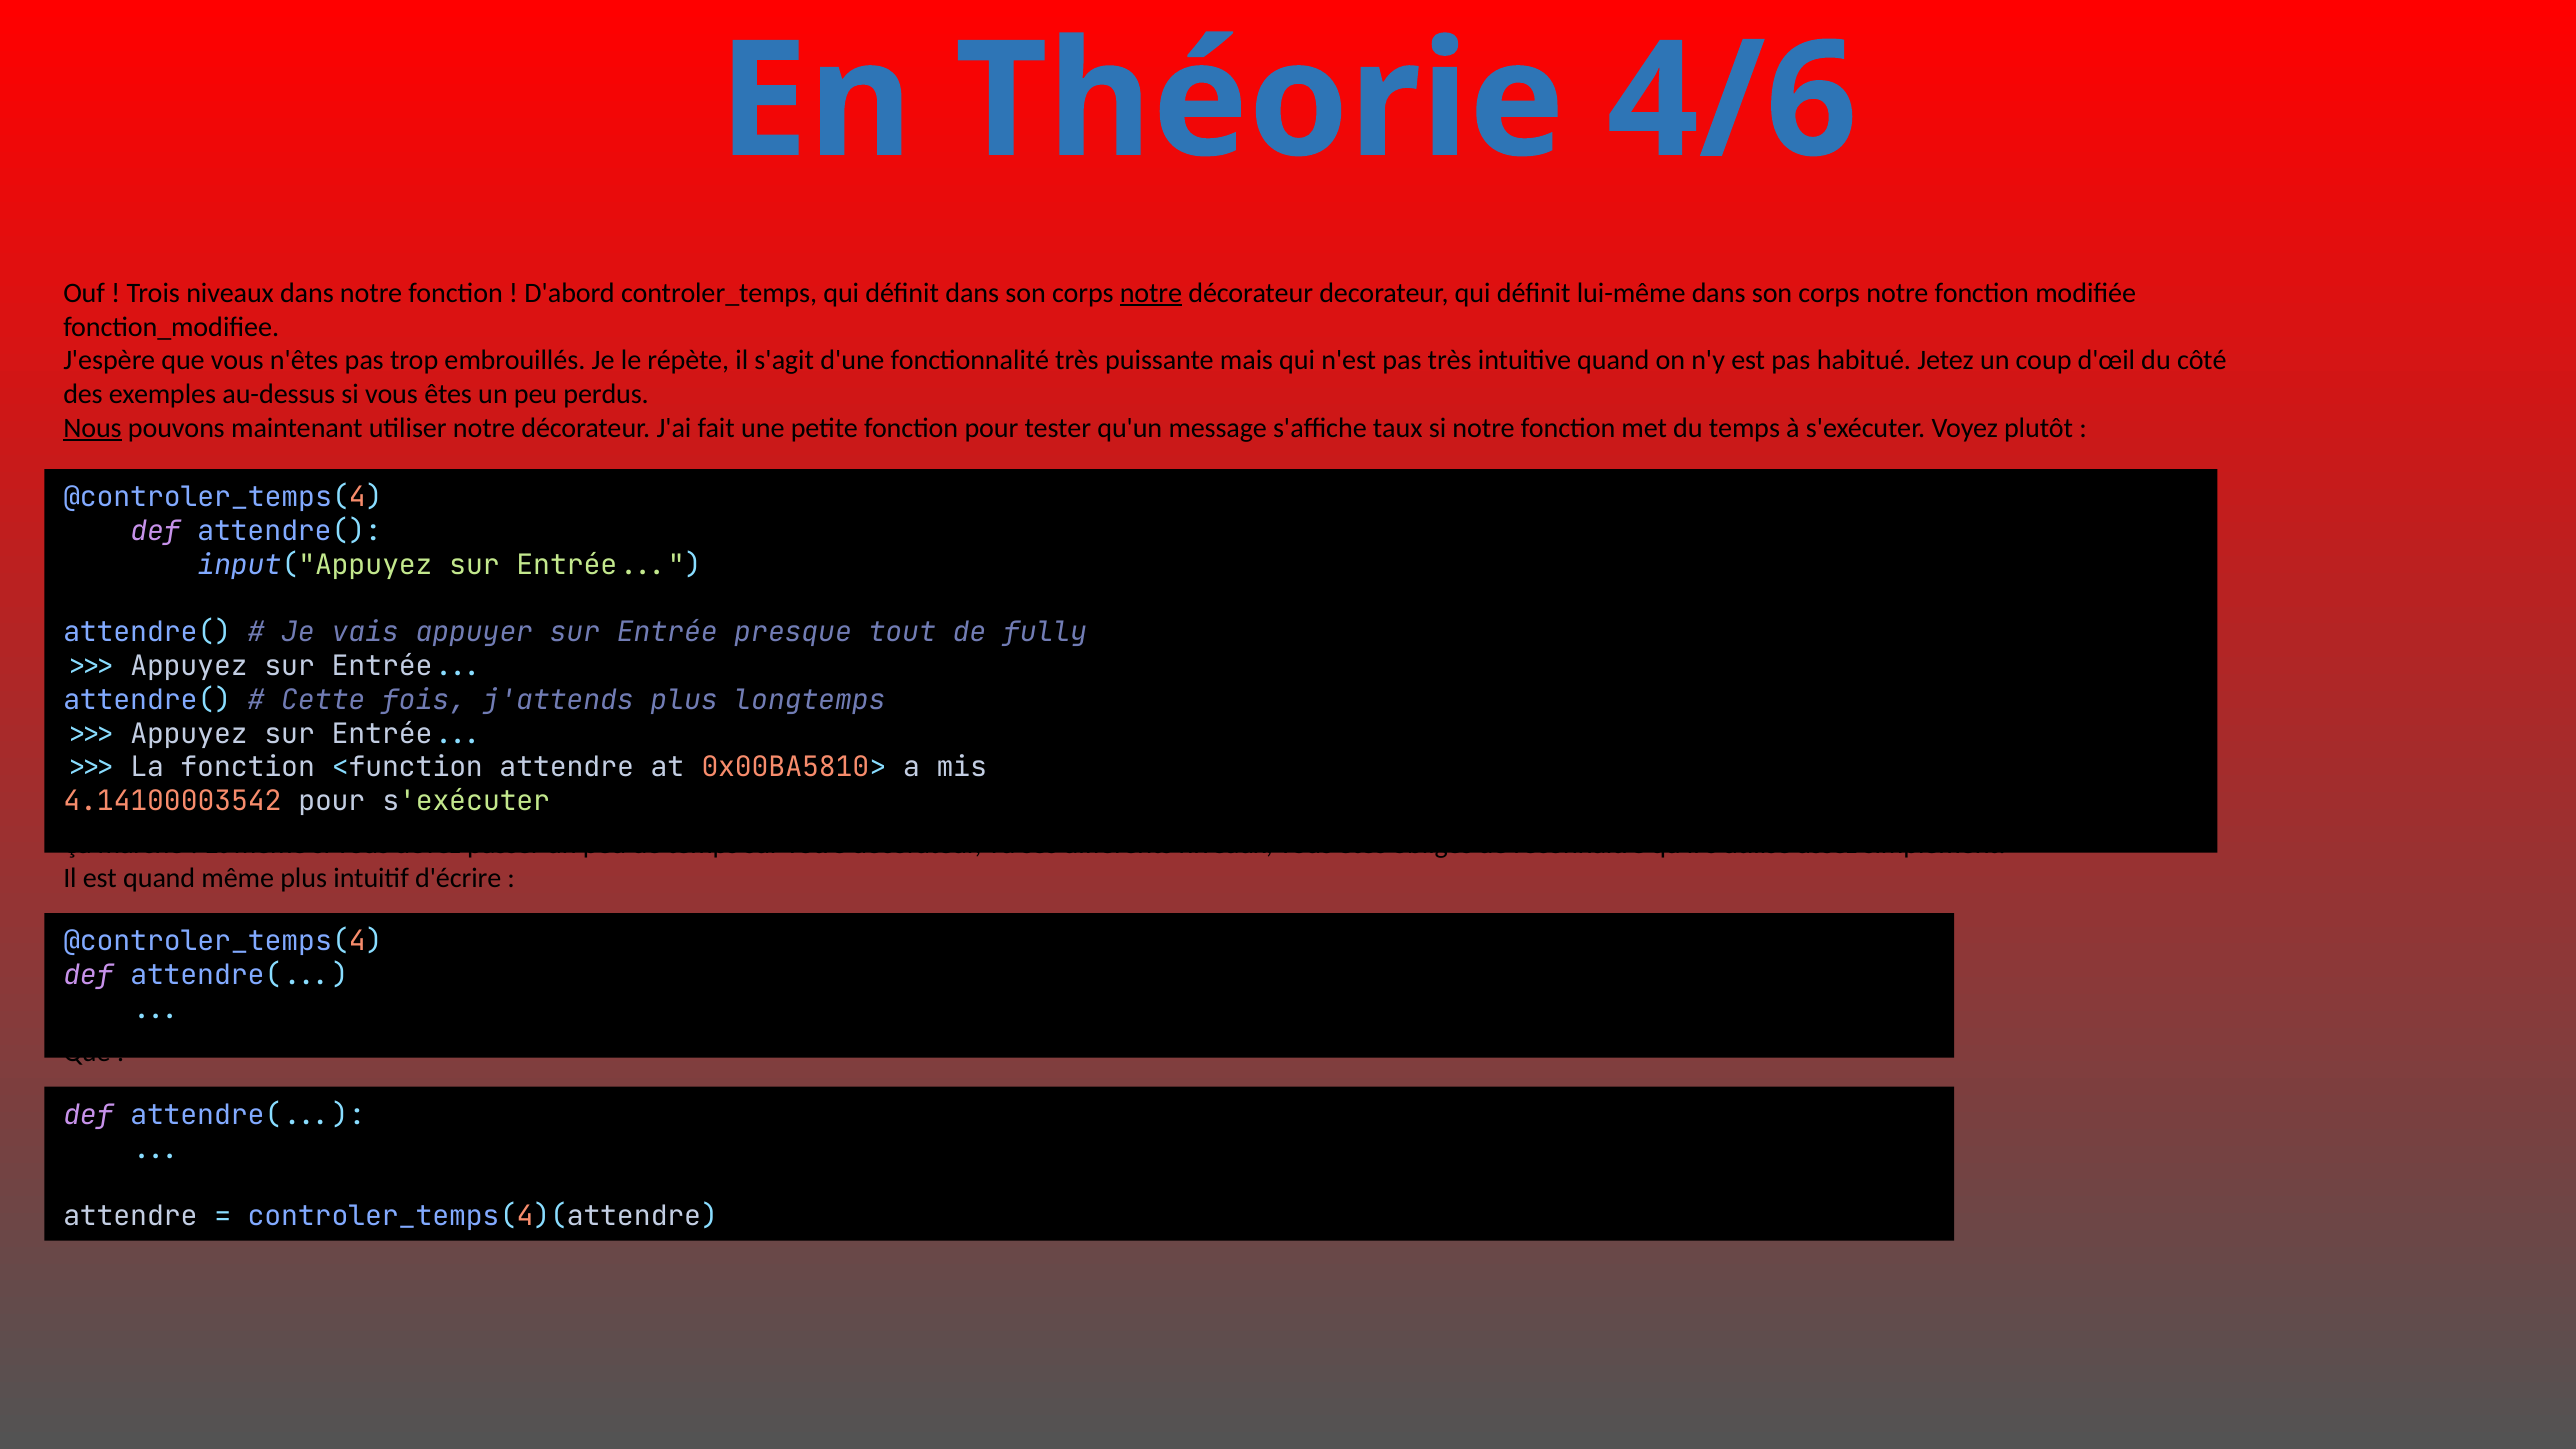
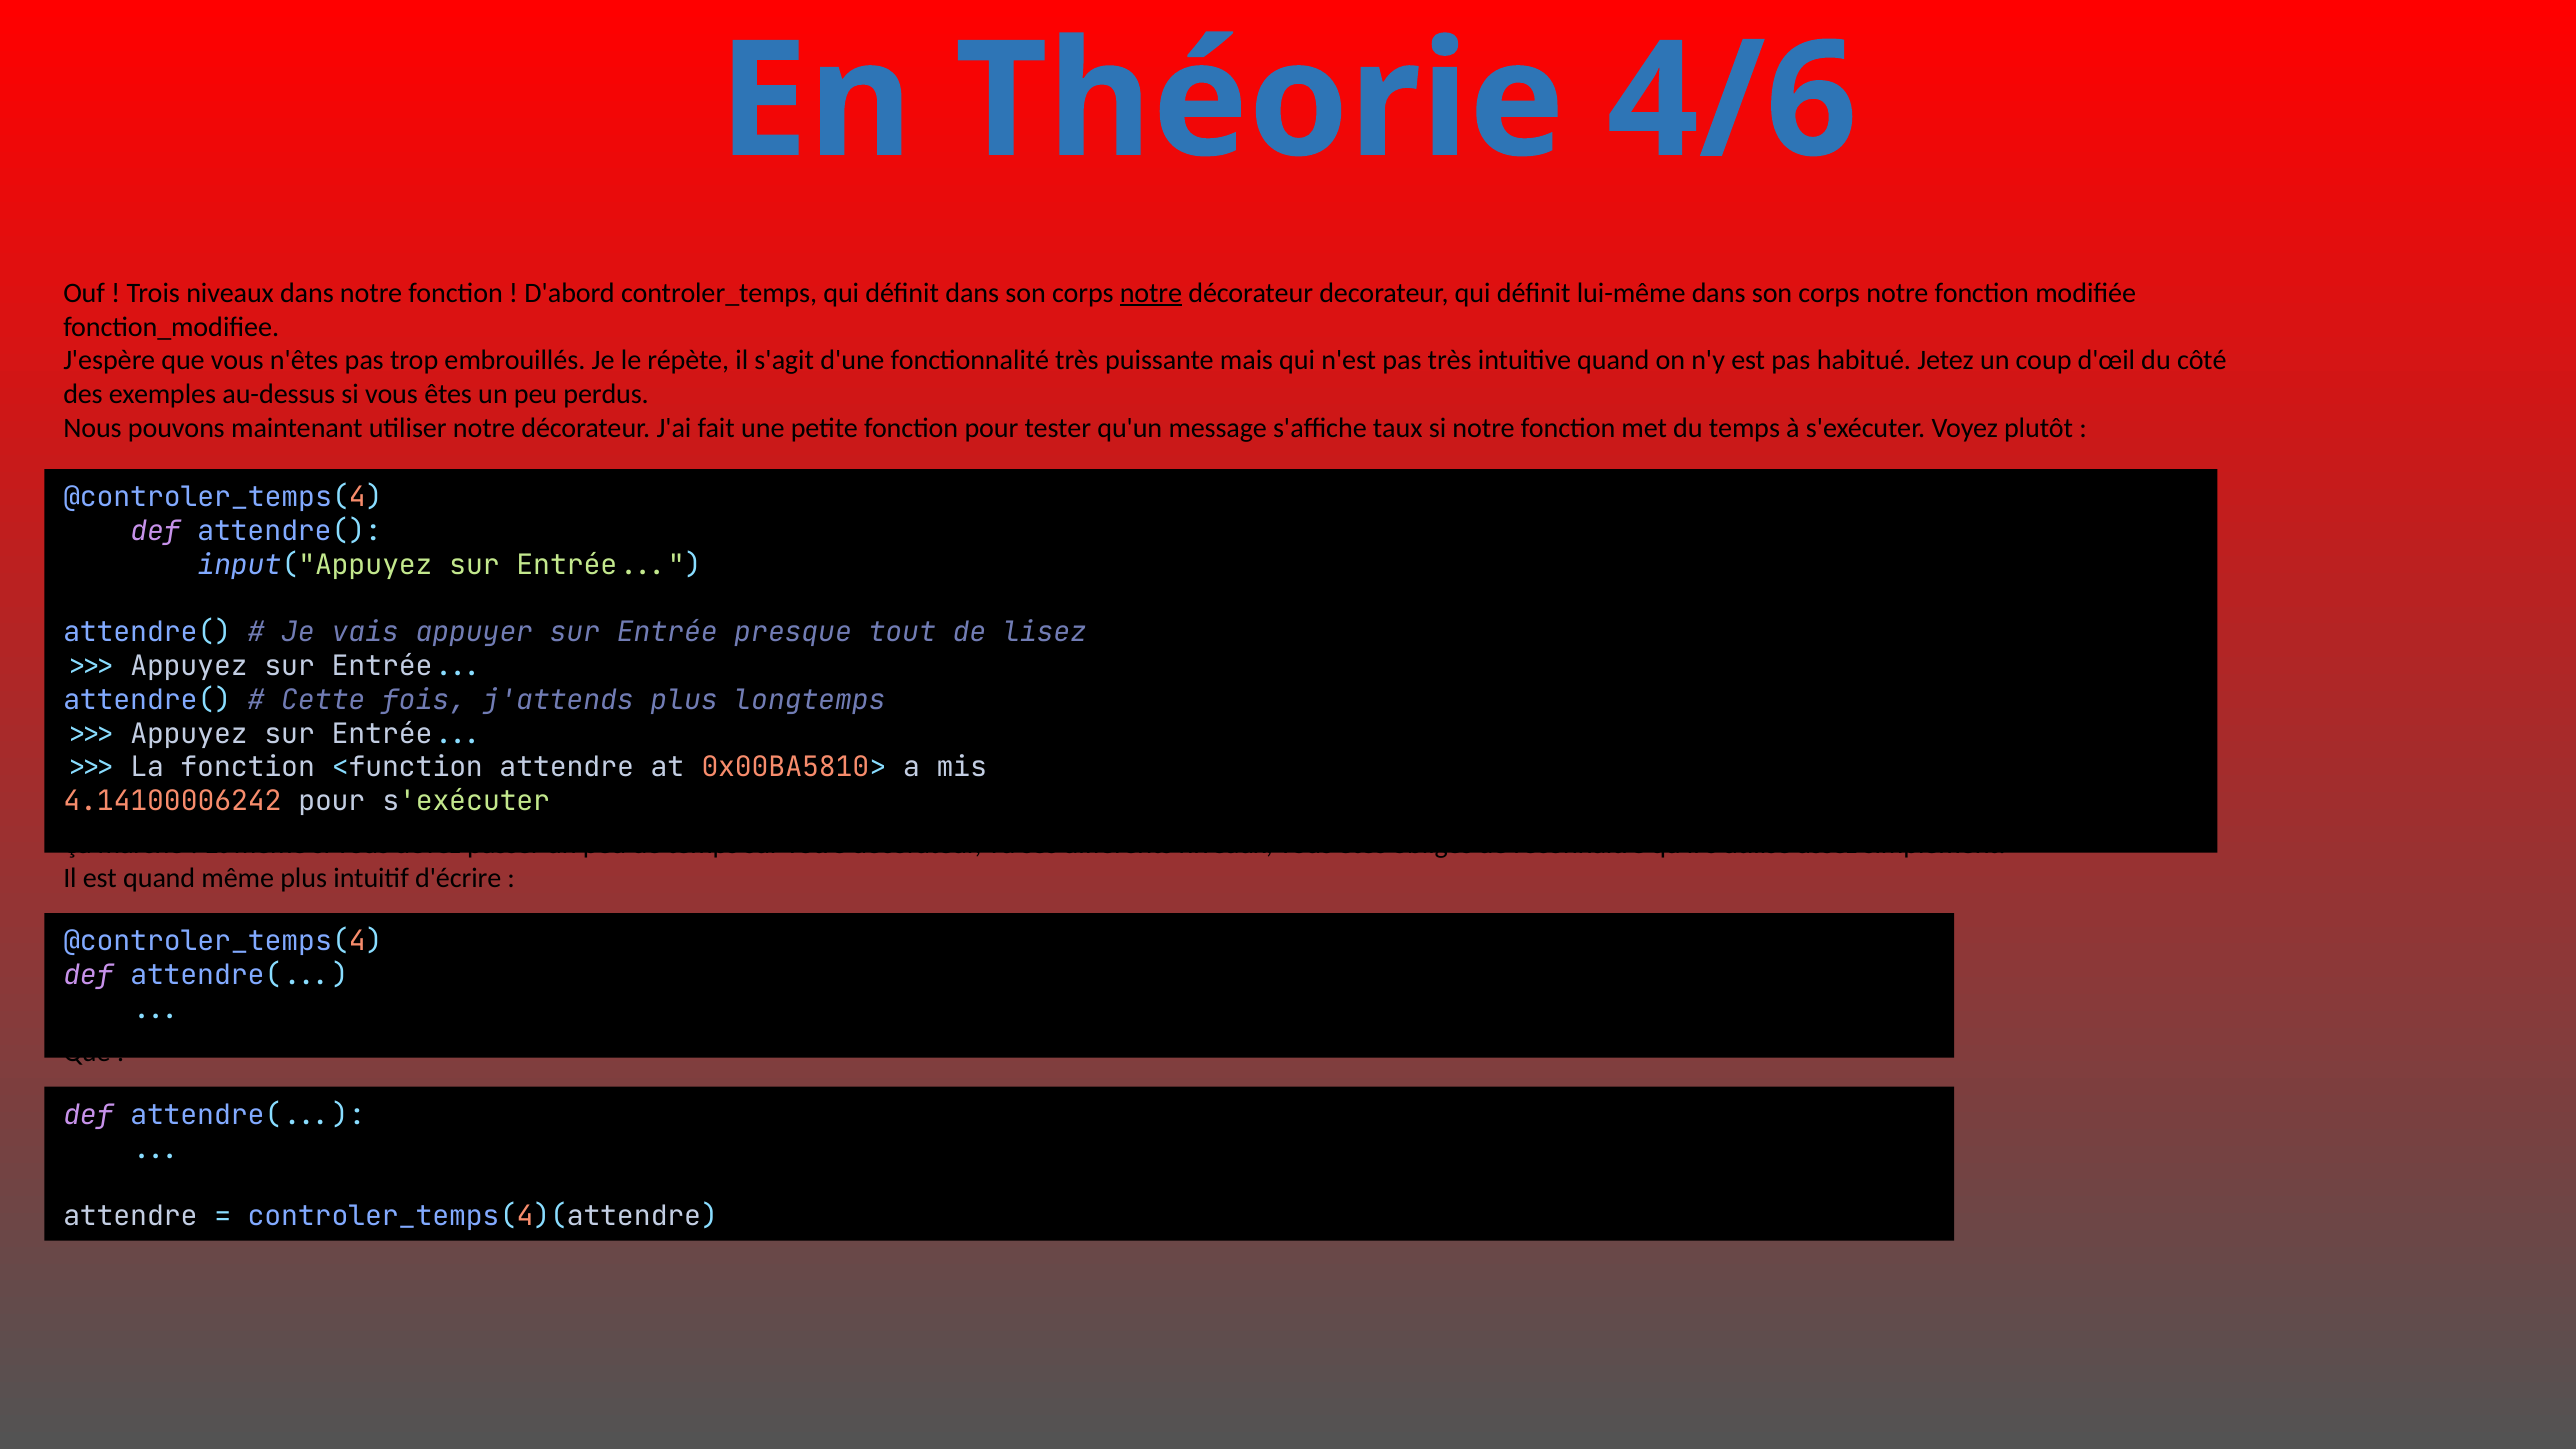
Nous underline: present -> none
fully: fully -> lisez
4.14100003542: 4.14100003542 -> 4.14100006242
